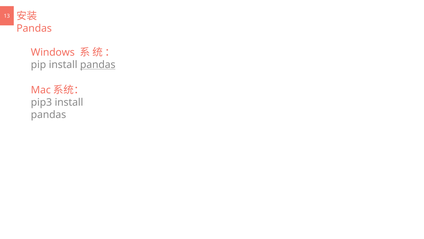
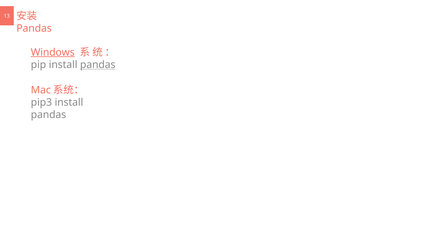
Windows underline: none -> present
